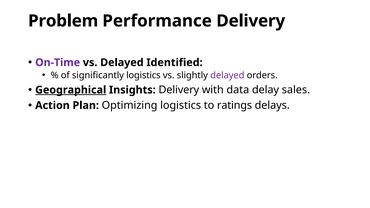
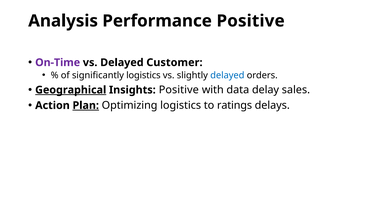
Problem: Problem -> Analysis
Performance Delivery: Delivery -> Positive
Identified: Identified -> Customer
delayed at (227, 75) colour: purple -> blue
Insights Delivery: Delivery -> Positive
Plan underline: none -> present
